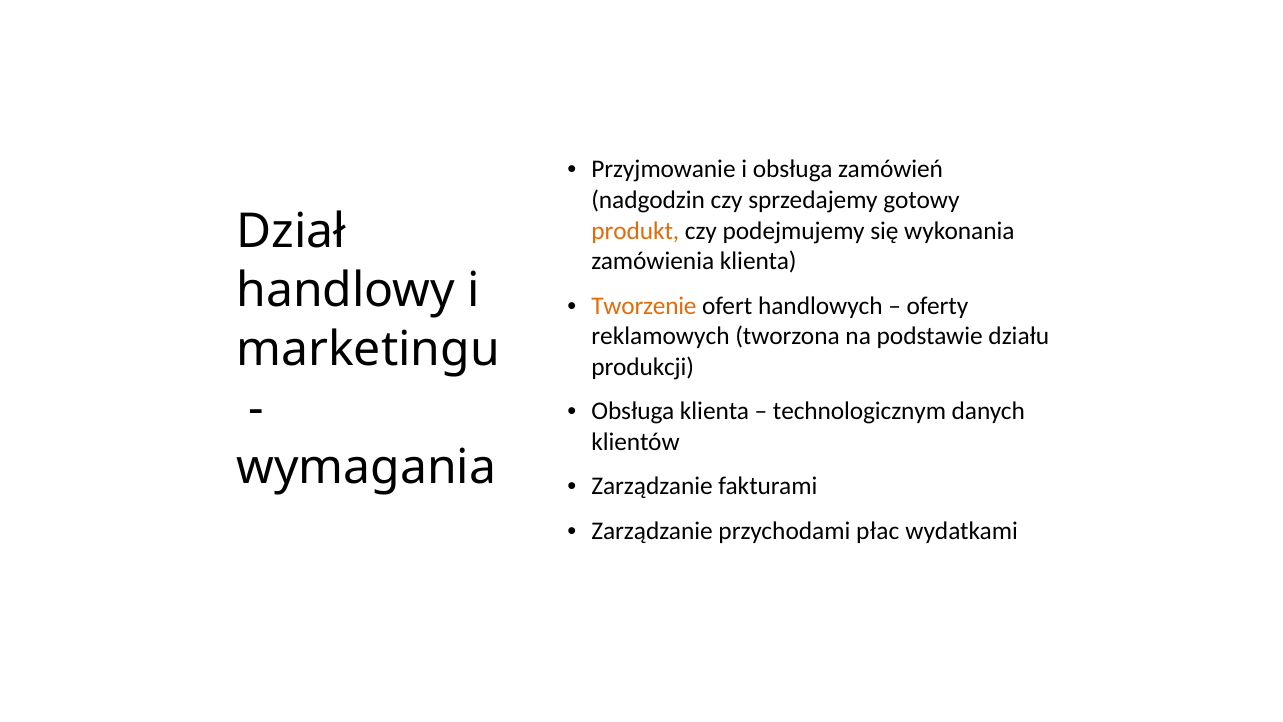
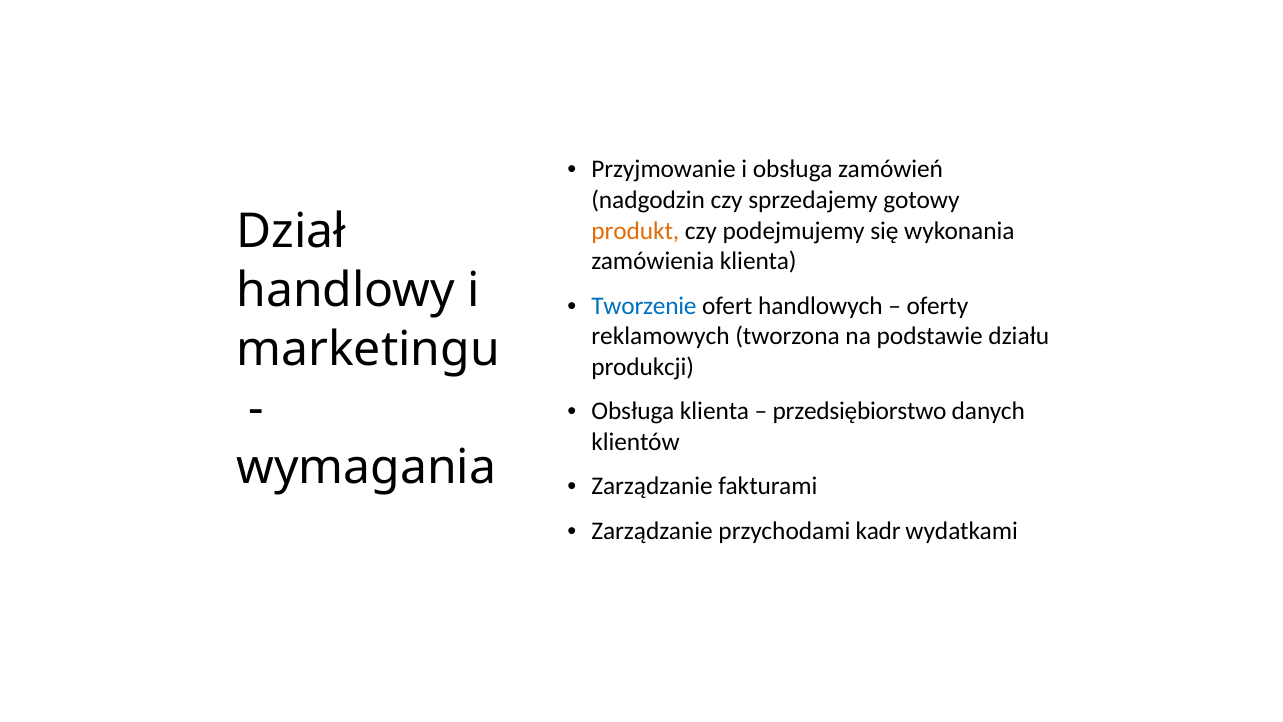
Tworzenie colour: orange -> blue
technologicznym: technologicznym -> przedsiębiorstwo
płac: płac -> kadr
